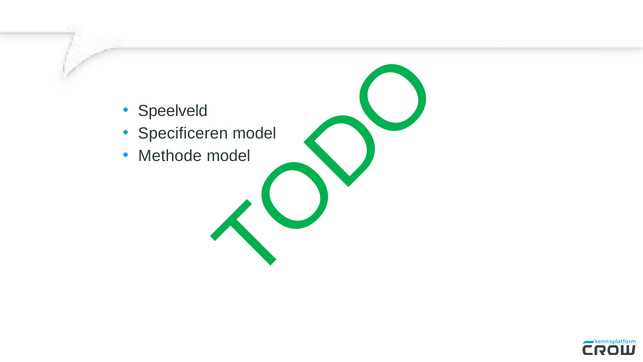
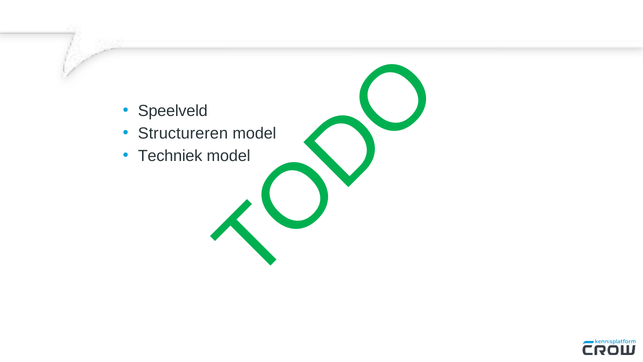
Specificeren: Specificeren -> Structureren
Methode: Methode -> Techniek
